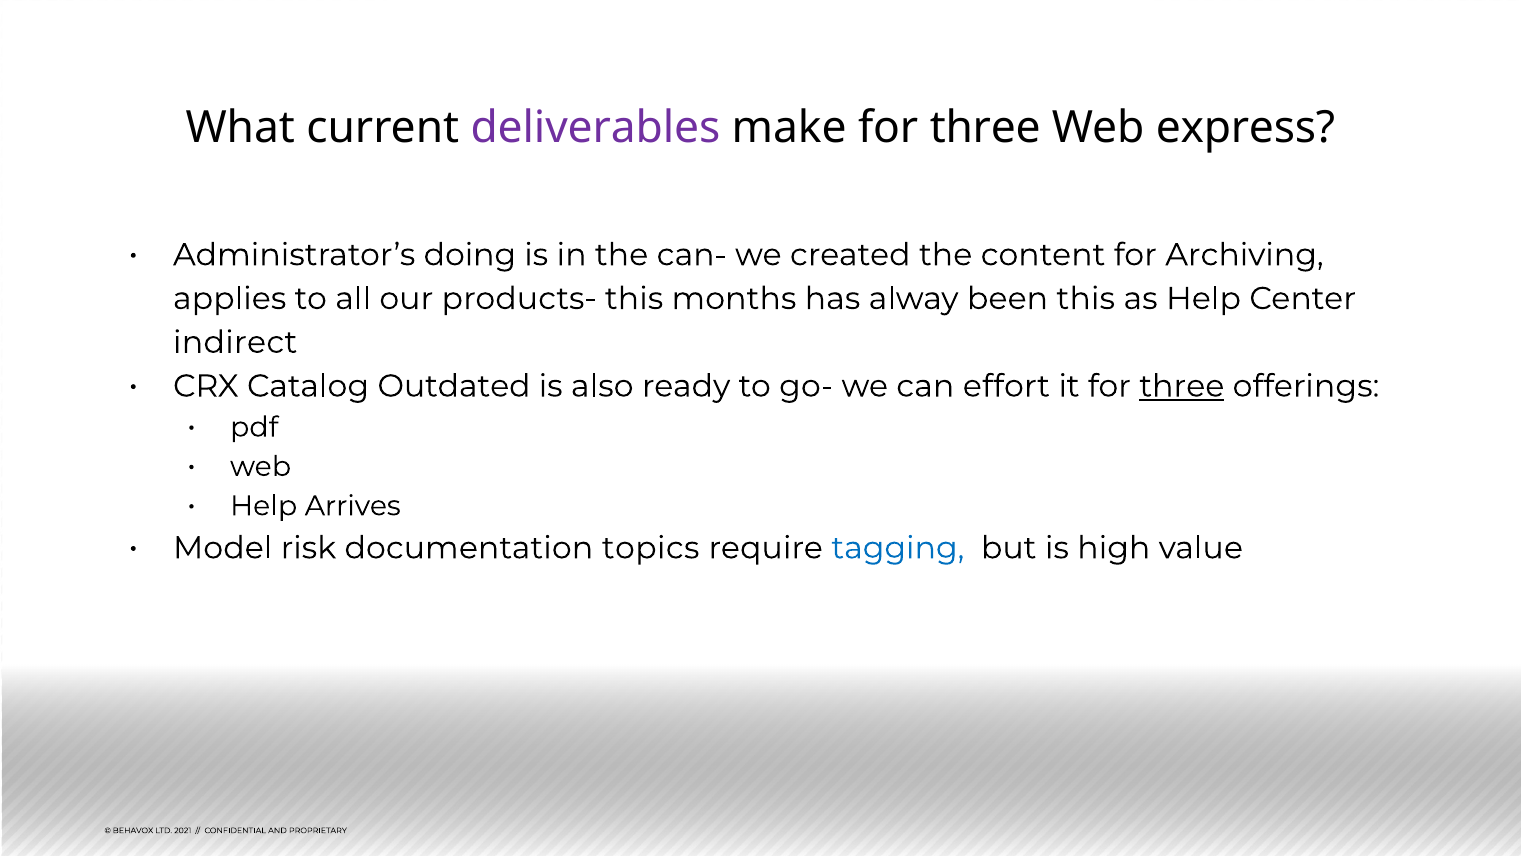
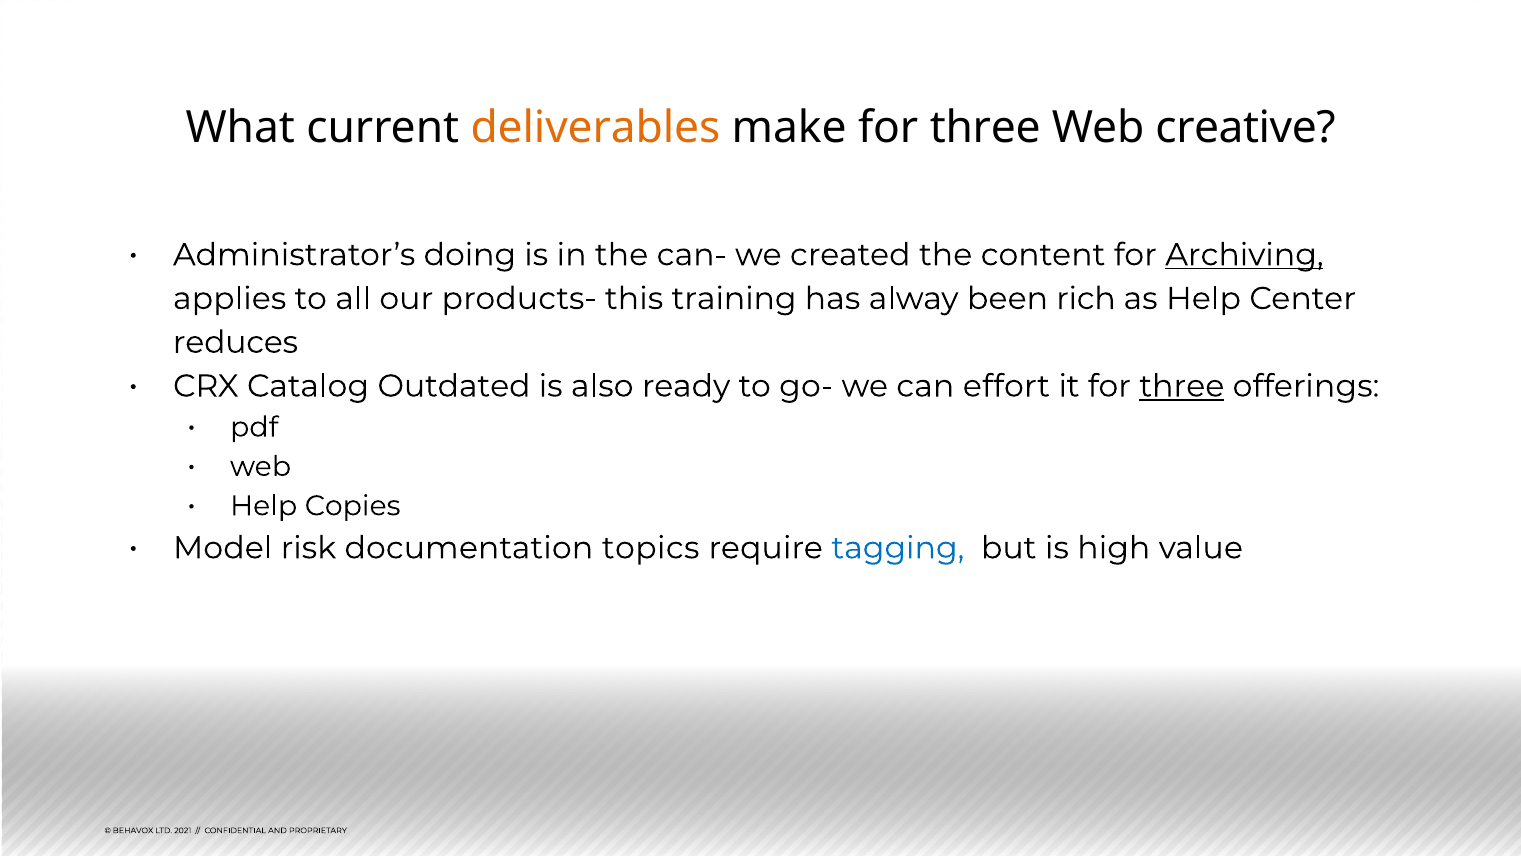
deliverables colour: purple -> orange
express: express -> creative
Archiving underline: none -> present
months: months -> training
been this: this -> rich
indirect: indirect -> reduces
Arrives: Arrives -> Copies
